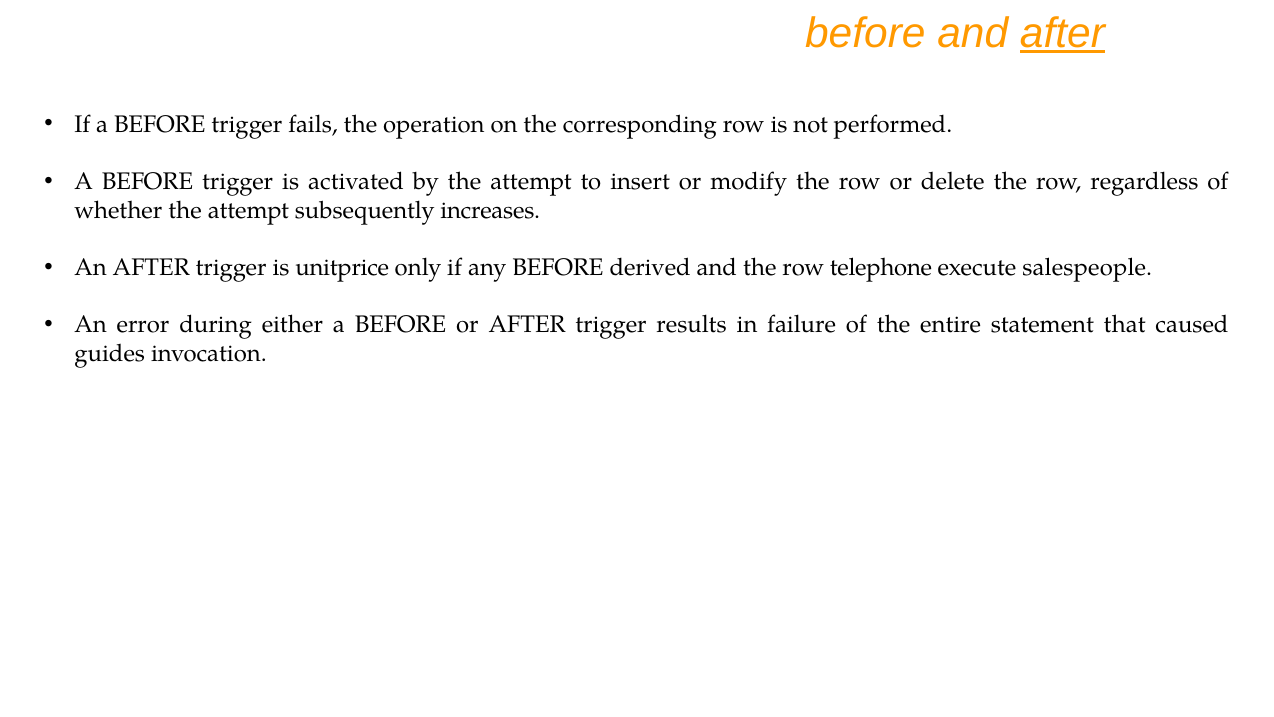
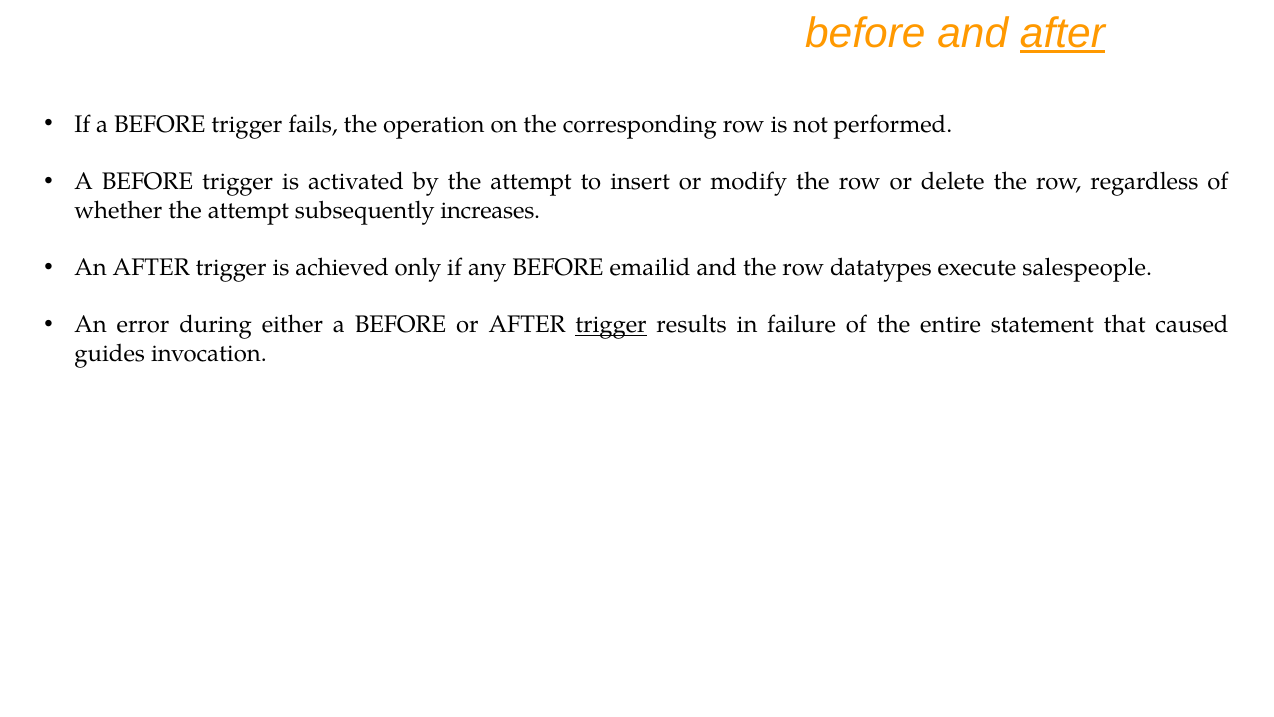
unitprice: unitprice -> achieved
derived: derived -> emailid
telephone: telephone -> datatypes
trigger at (611, 325) underline: none -> present
